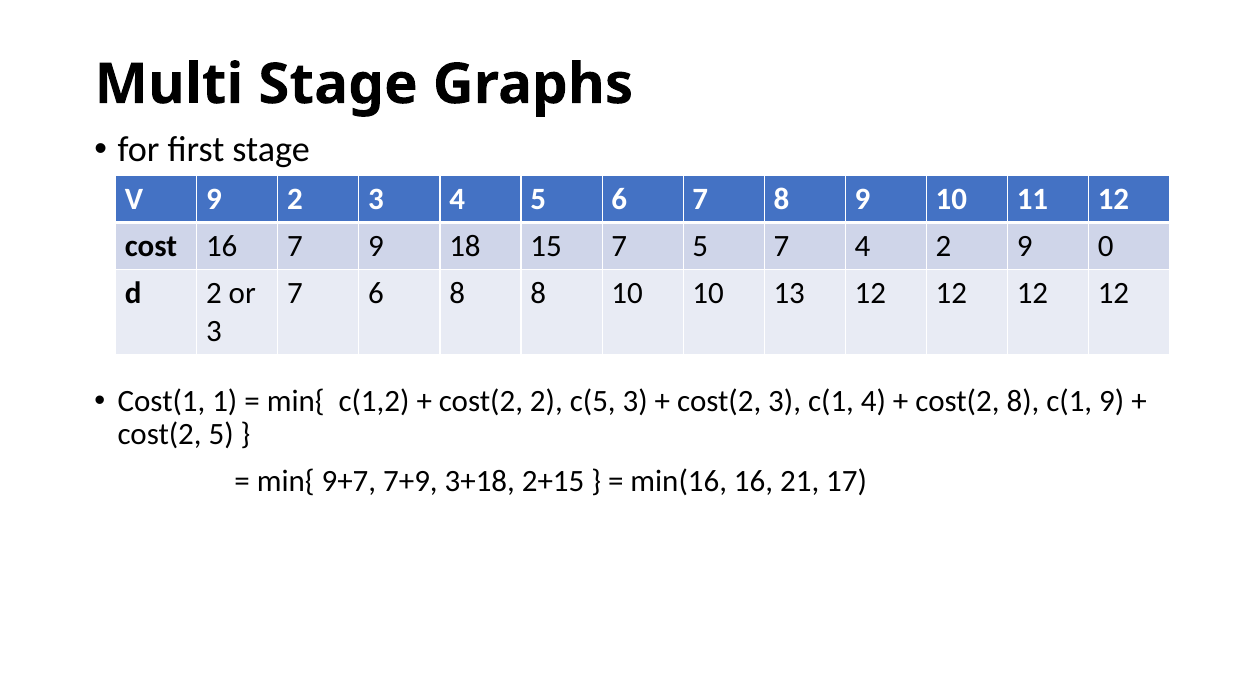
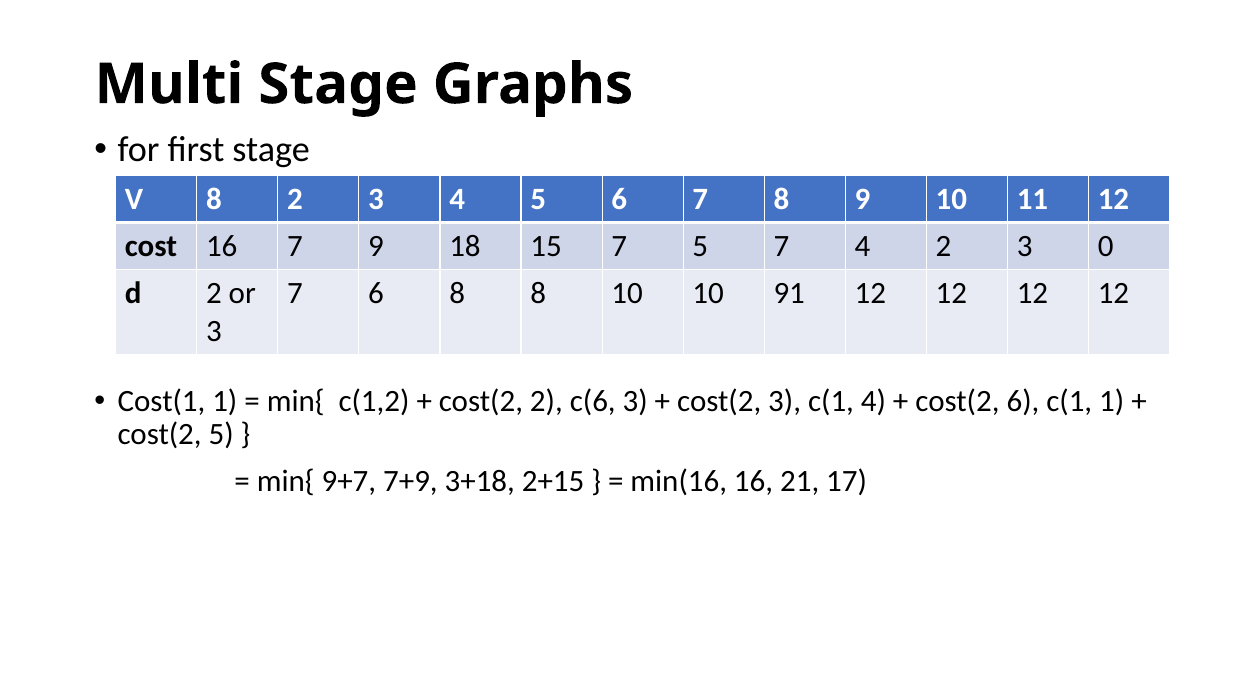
V 9: 9 -> 8
4 2 9: 9 -> 3
13: 13 -> 91
c(5: c(5 -> c(6
cost(2 8: 8 -> 6
c(1 9: 9 -> 1
